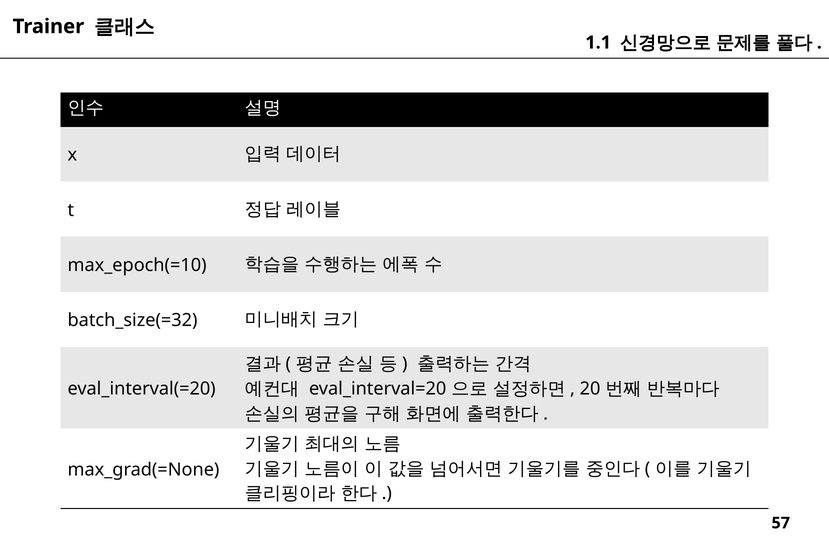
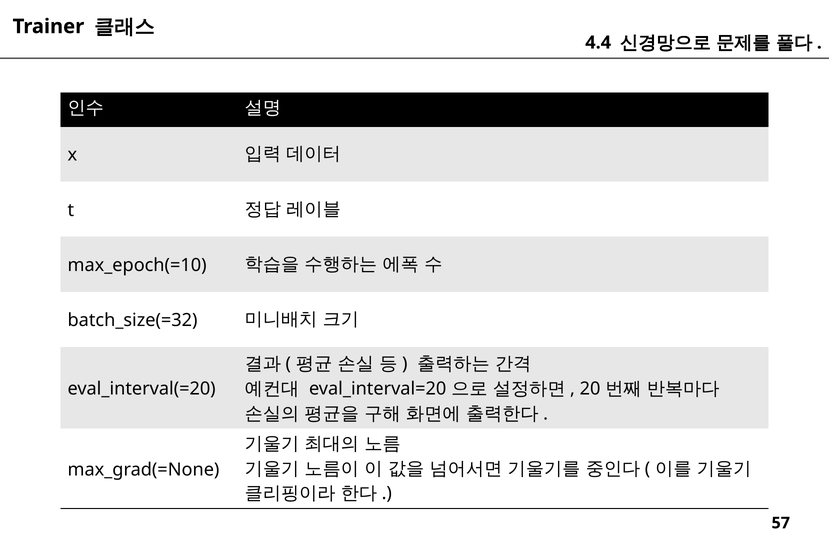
1.1: 1.1 -> 4.4
